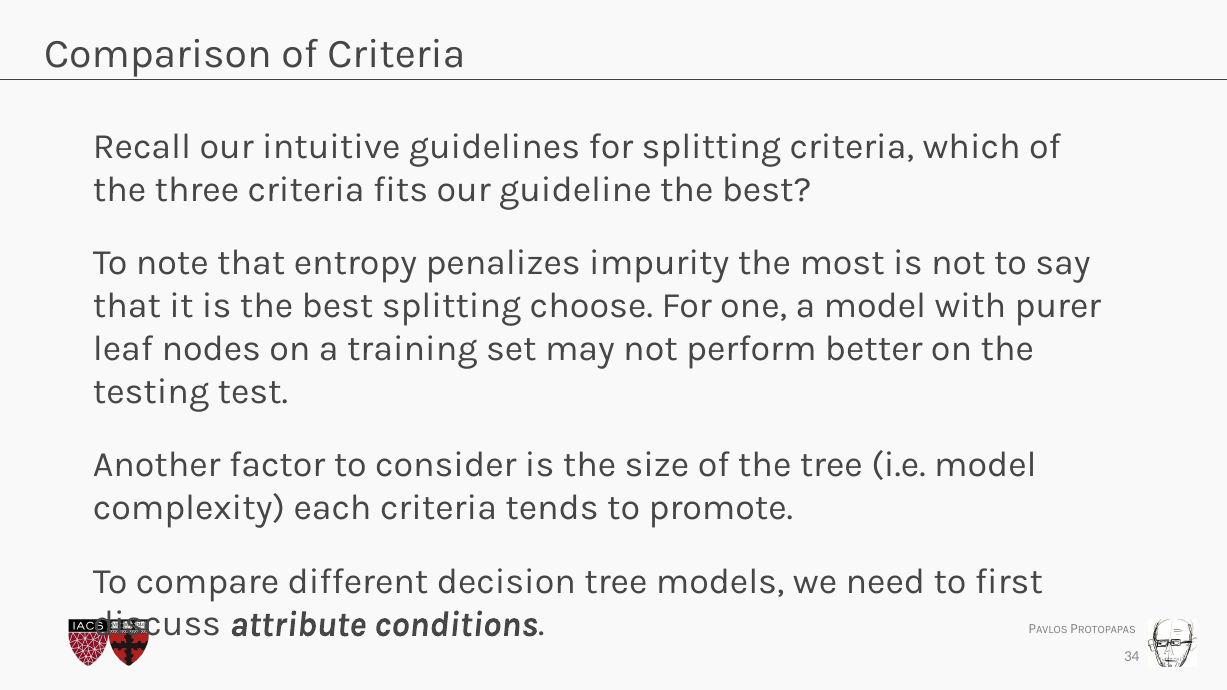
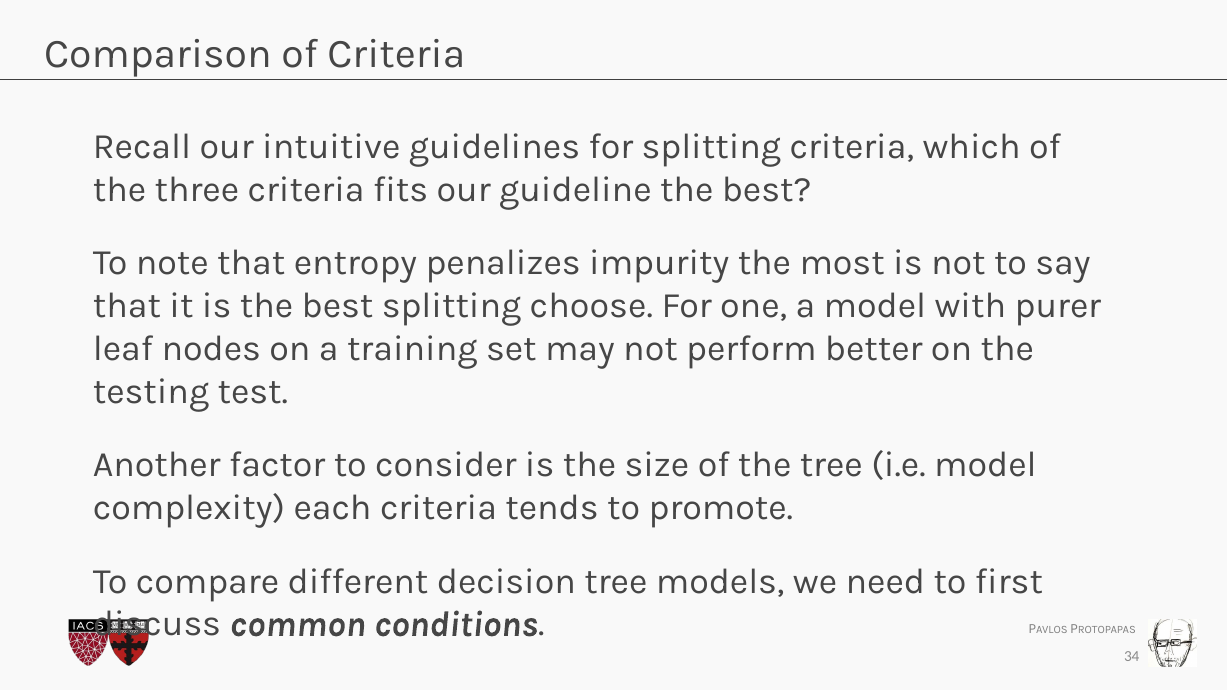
attribute: attribute -> common
